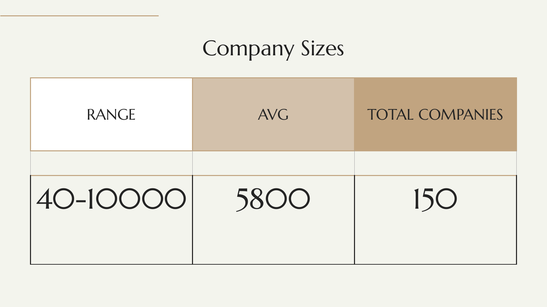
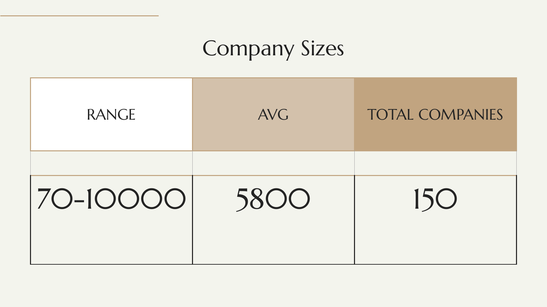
40-10000: 40-10000 -> 70-10000
